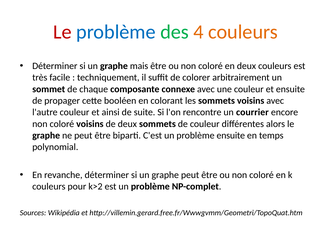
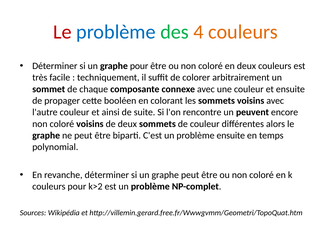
graphe mais: mais -> pour
courrier: courrier -> peuvent
